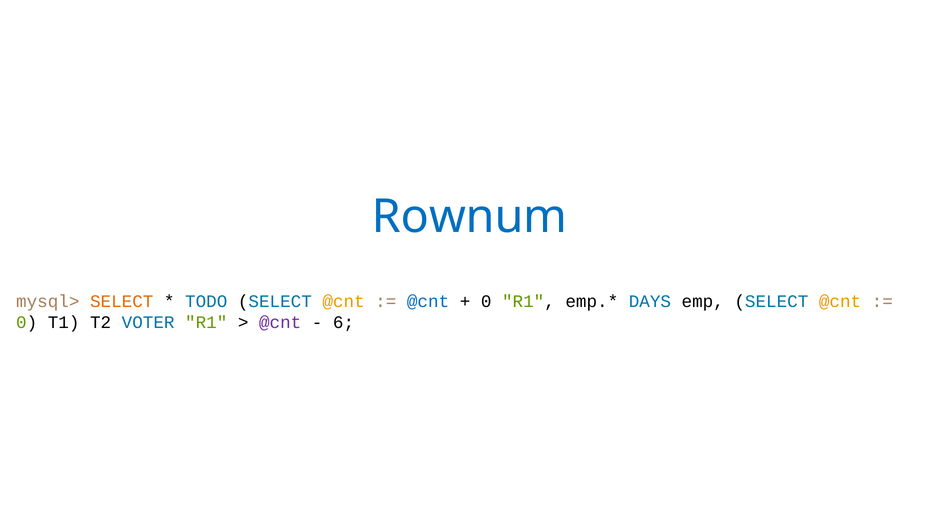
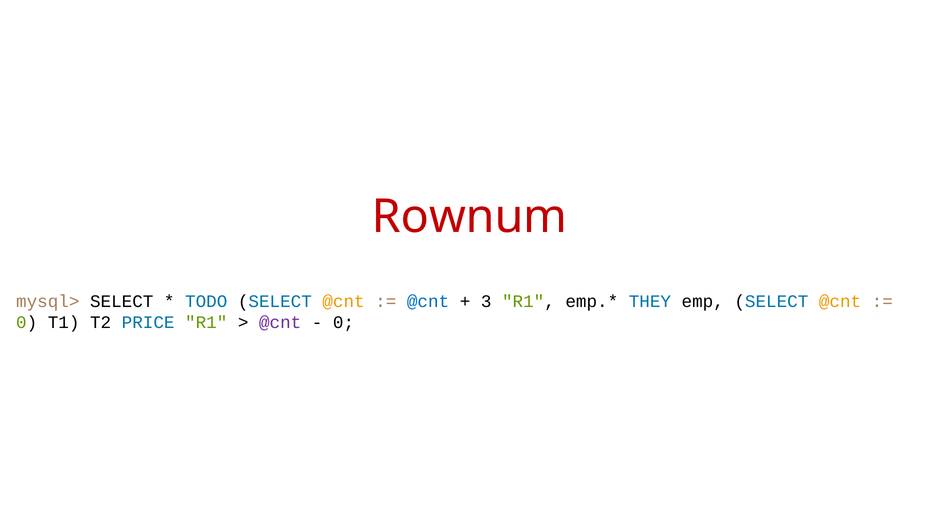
Rownum colour: blue -> red
SELECT at (122, 302) colour: orange -> black
0 at (486, 302): 0 -> 3
DAYS: DAYS -> THEY
VOTER: VOTER -> PRICE
6 at (344, 323): 6 -> 0
